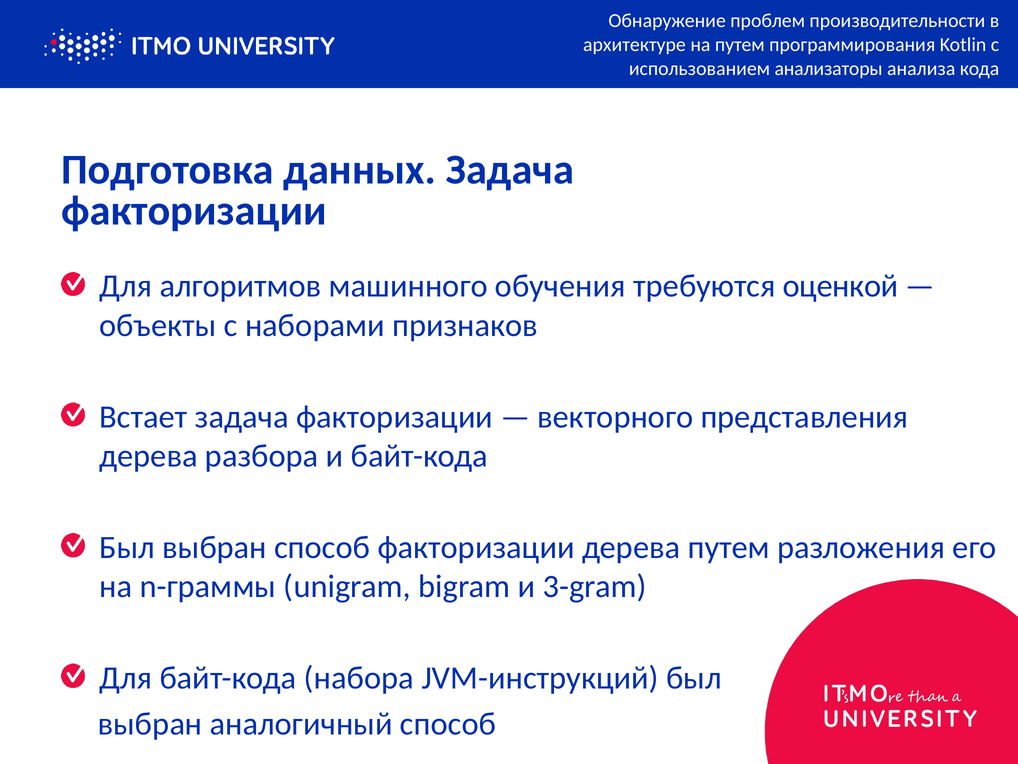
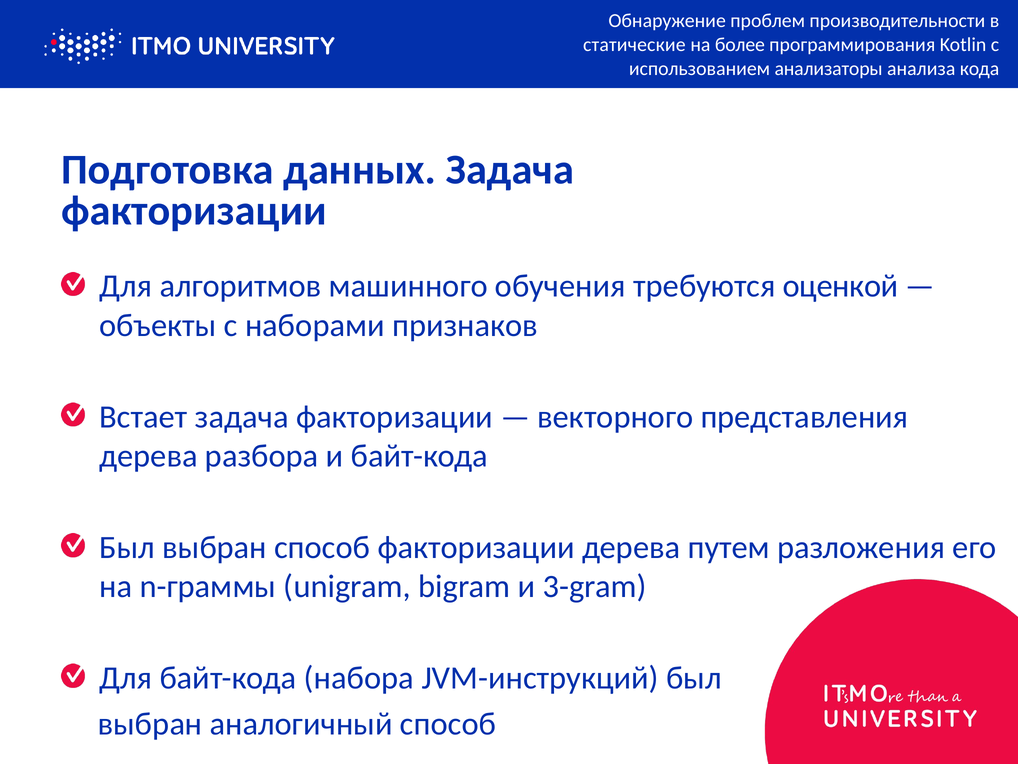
архитектуре: архитектуре -> статические
на путем: путем -> более
